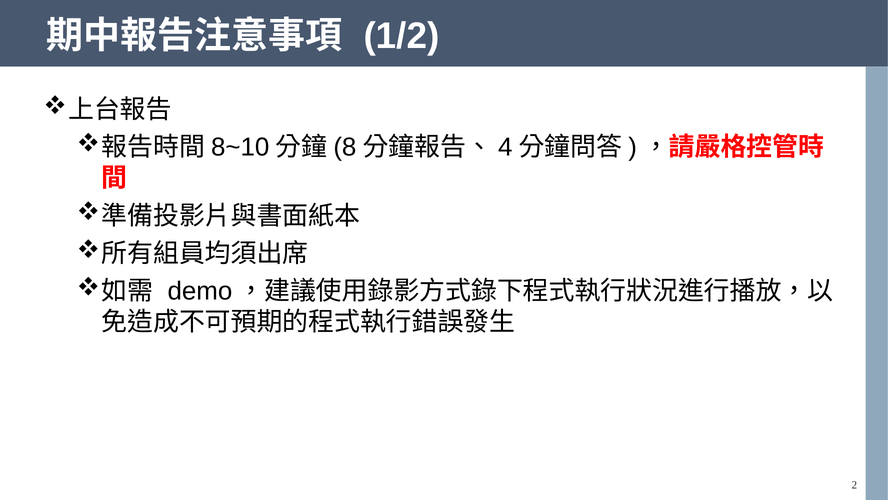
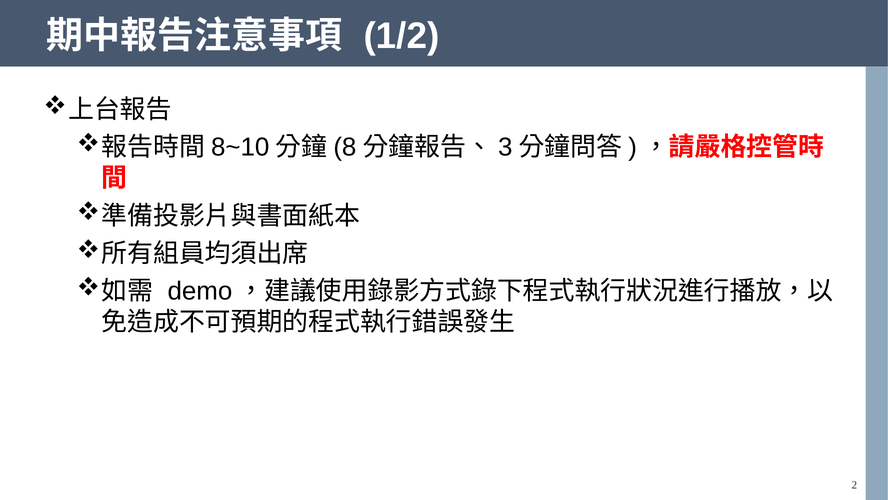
4: 4 -> 3
